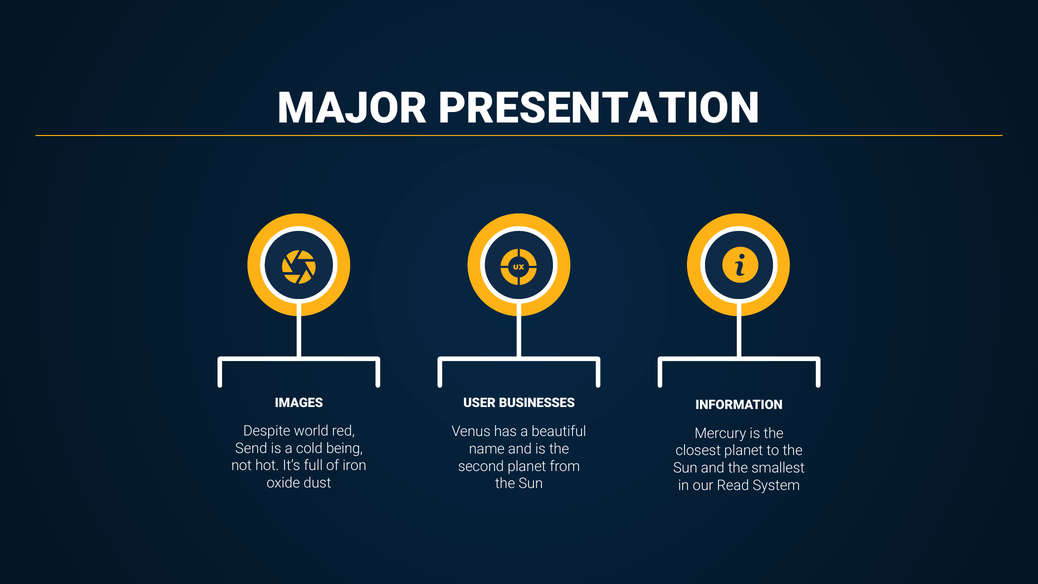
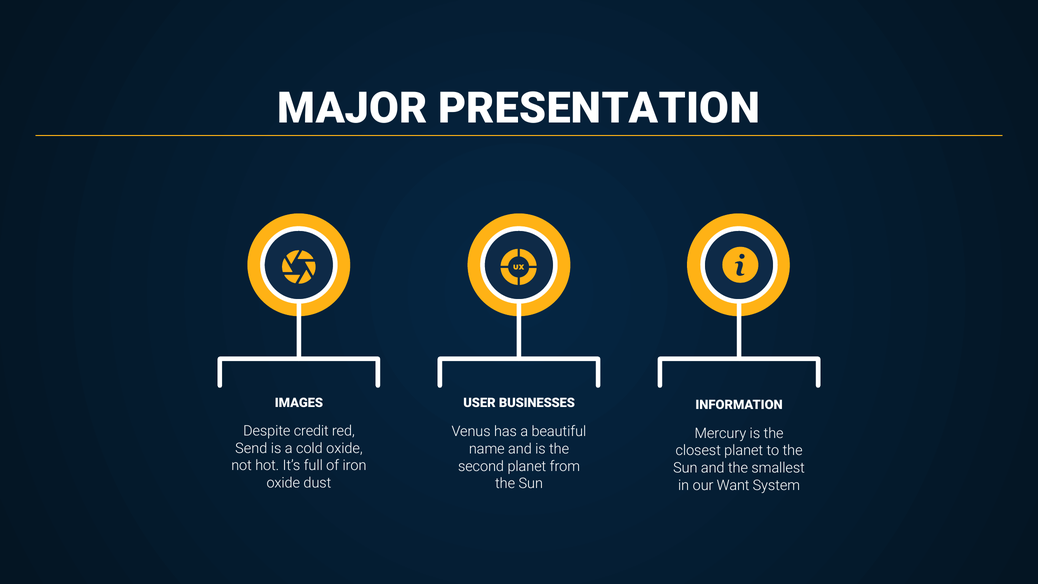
world: world -> credit
cold being: being -> oxide
Read: Read -> Want
